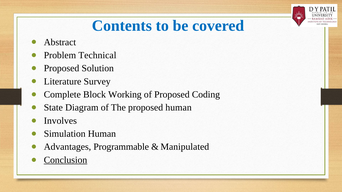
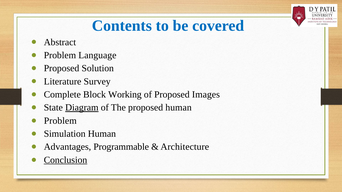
Technical: Technical -> Language
Coding: Coding -> Images
Diagram underline: none -> present
Involves at (60, 121): Involves -> Problem
Manipulated: Manipulated -> Architecture
